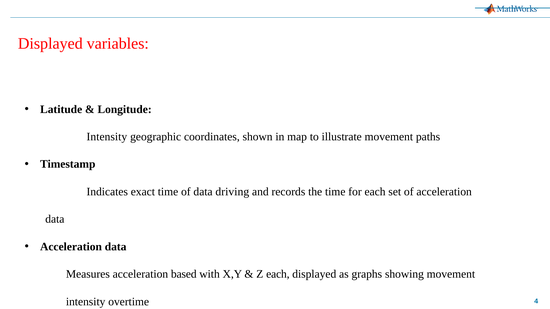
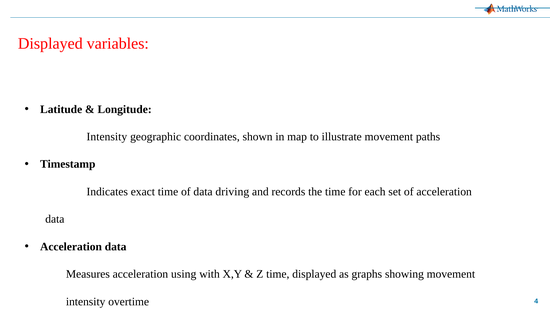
based: based -> using
Z each: each -> time
